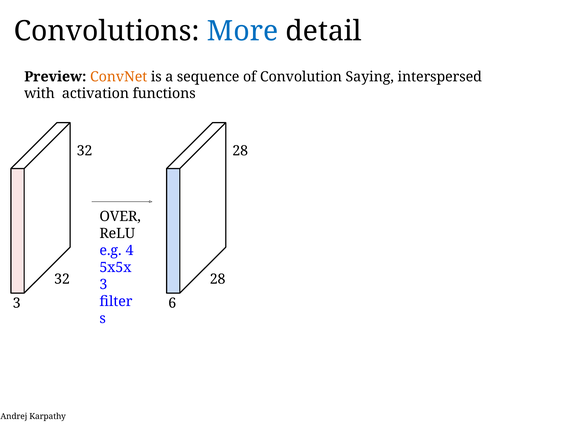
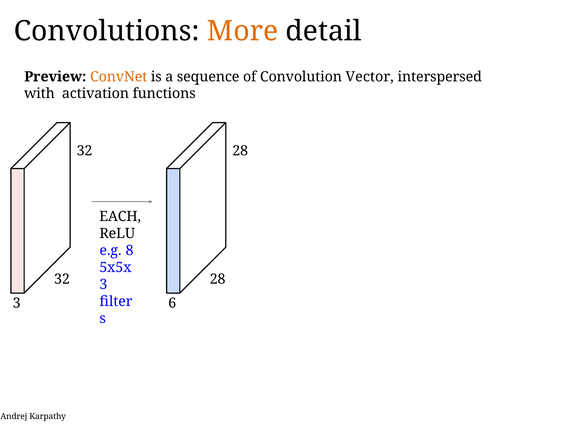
More colour: blue -> orange
Saying: Saying -> Vector
OVER: OVER -> EACH
4: 4 -> 8
